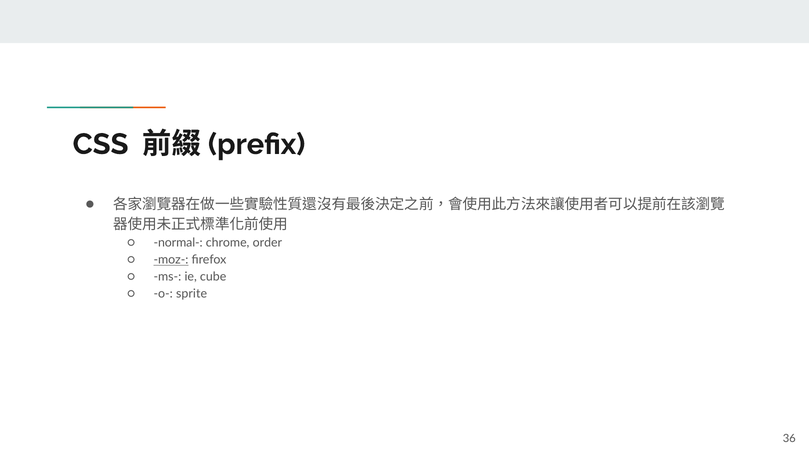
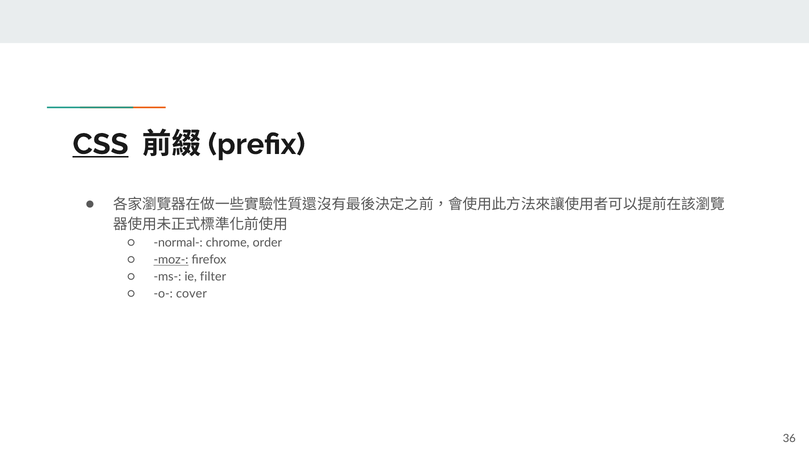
CSS underline: none -> present
cube: cube -> filter
sprite: sprite -> cover
